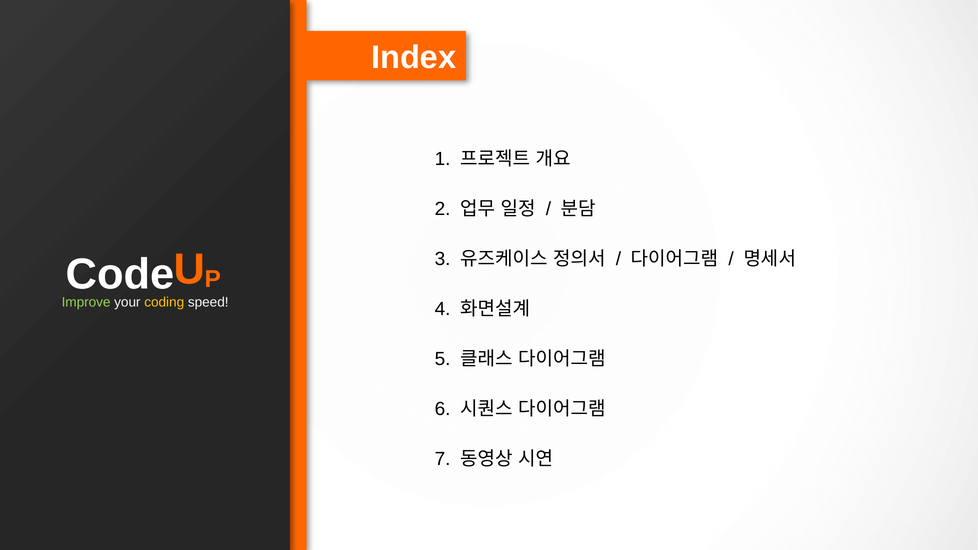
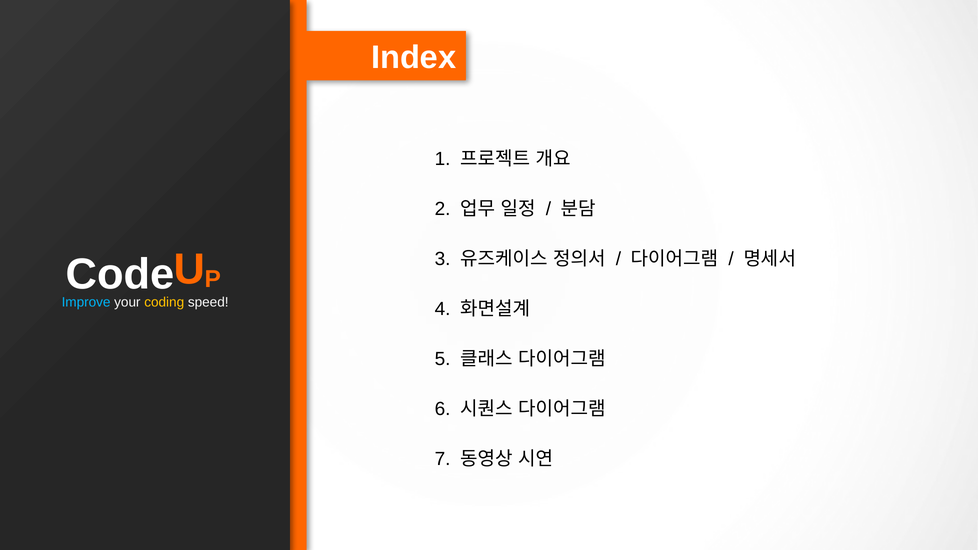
Improve colour: light green -> light blue
